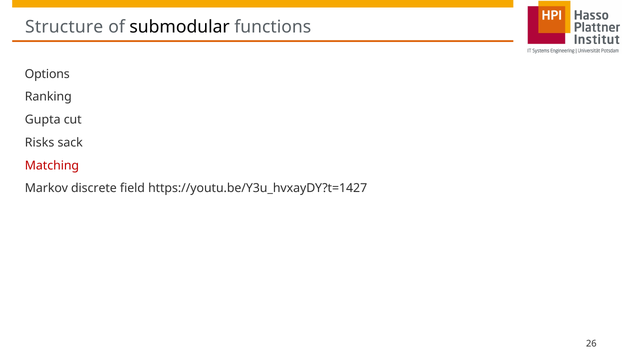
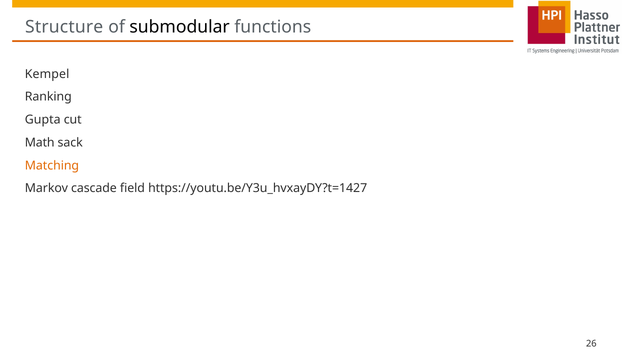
Options: Options -> Kempel
Risks: Risks -> Math
Matching colour: red -> orange
discrete: discrete -> cascade
